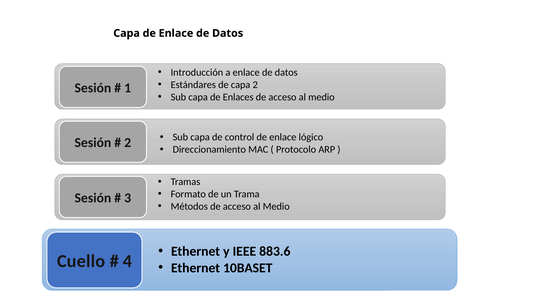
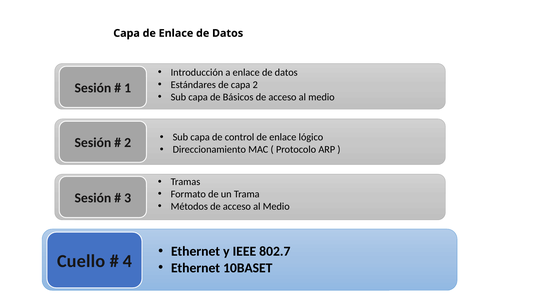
Enlaces: Enlaces -> Básicos
883.6: 883.6 -> 802.7
